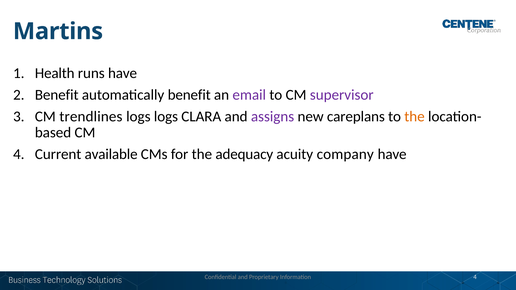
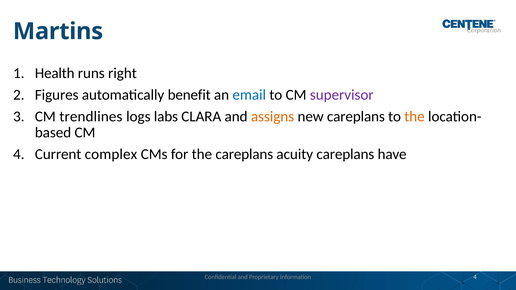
runs have: have -> right
Benefit at (57, 95): Benefit -> Figures
email colour: purple -> blue
logs logs: logs -> labs
assigns colour: purple -> orange
available: available -> complex
the adequacy: adequacy -> careplans
acuity company: company -> careplans
